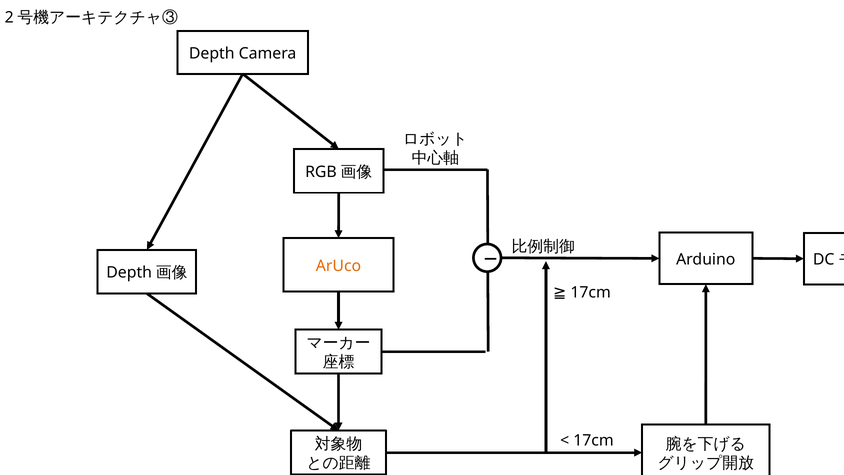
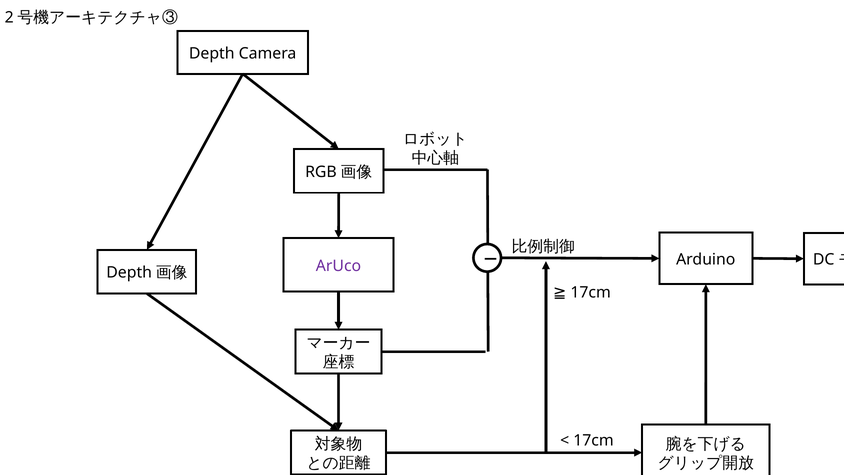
ArUco colour: orange -> purple
